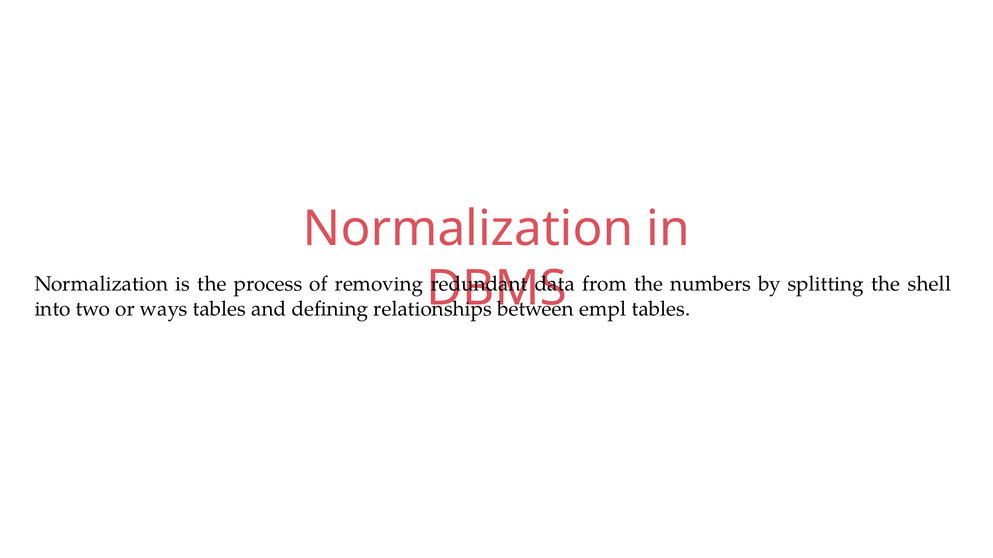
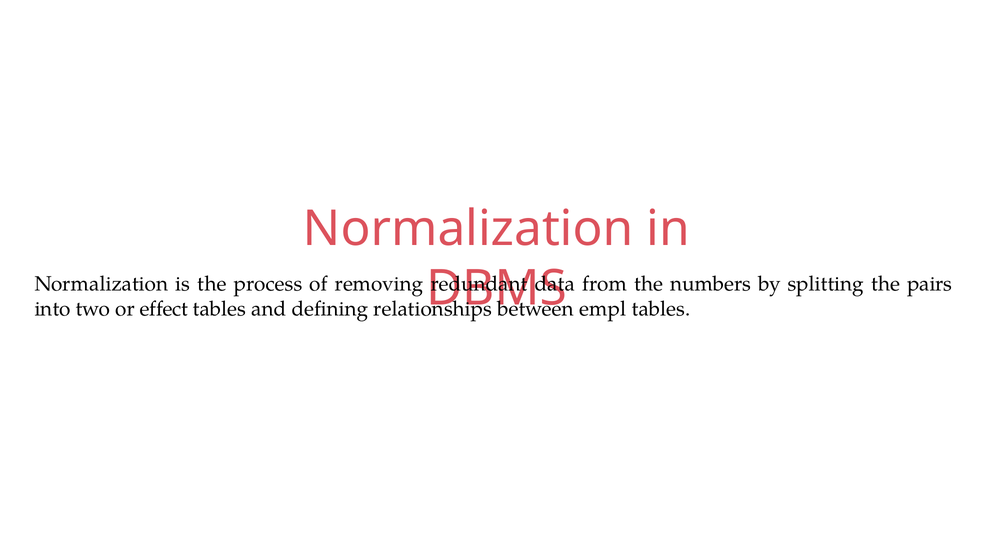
shell: shell -> pairs
ways: ways -> effect
